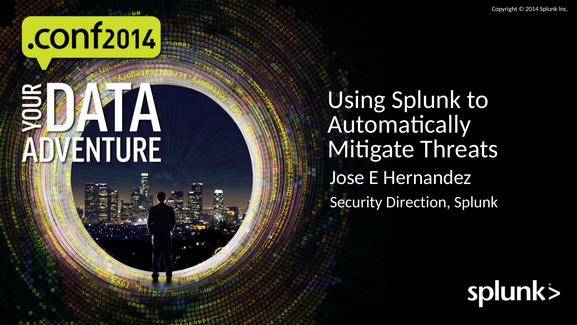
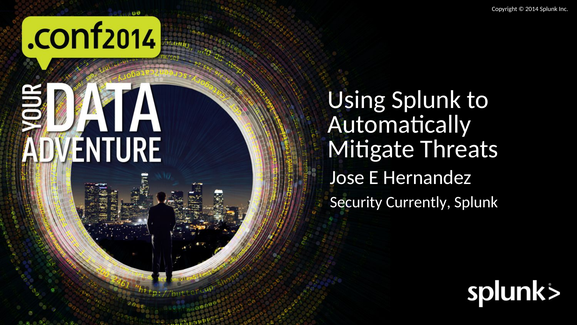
Direction: Direction -> Currently
